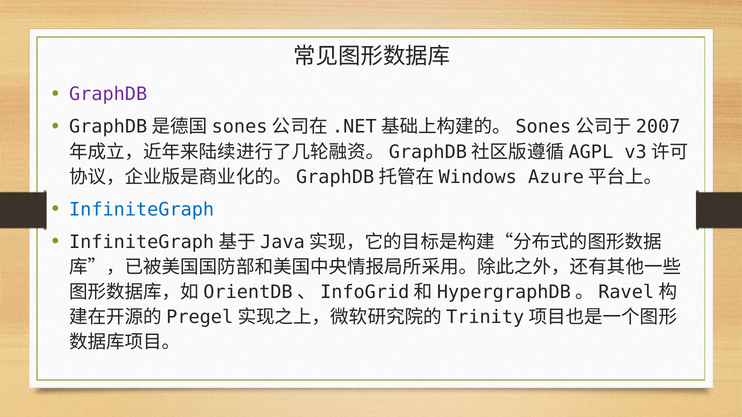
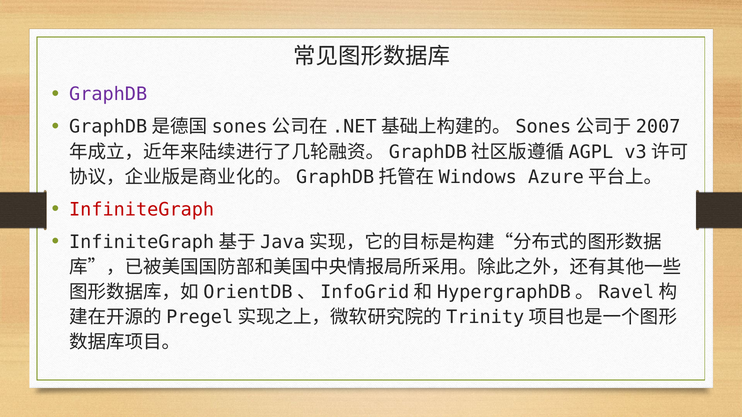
InfiniteGraph colour: blue -> red
